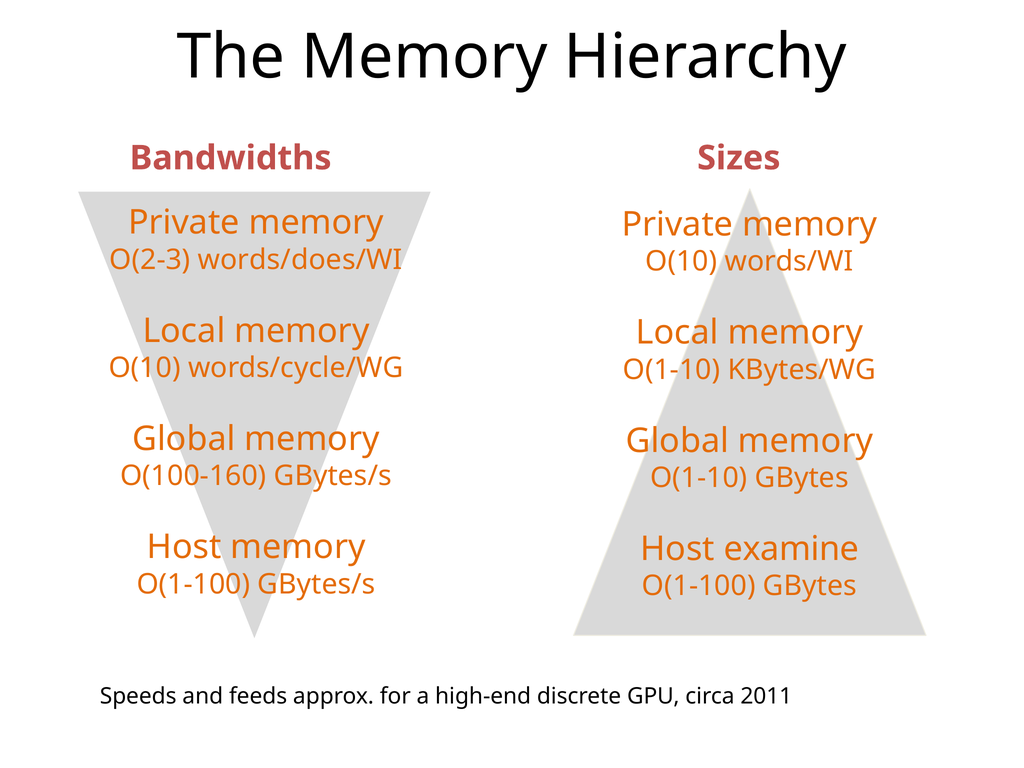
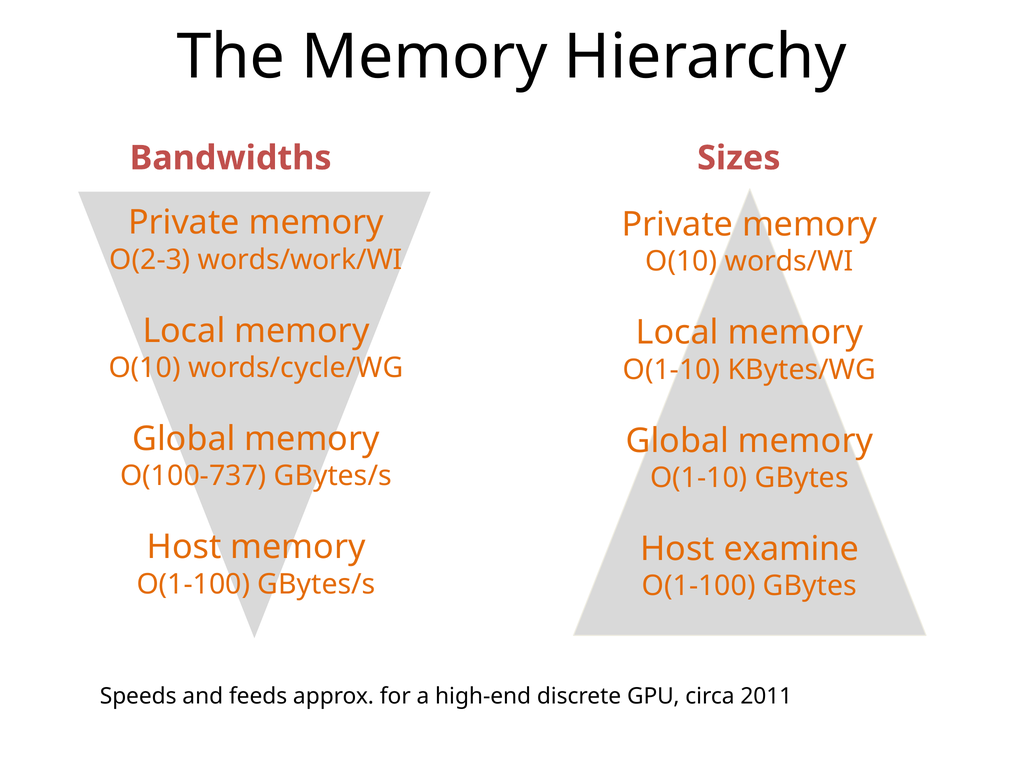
words/does/WI: words/does/WI -> words/work/WI
O(100-160: O(100-160 -> O(100-737
